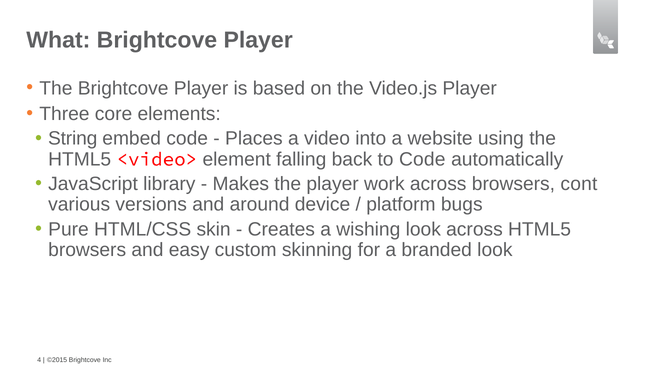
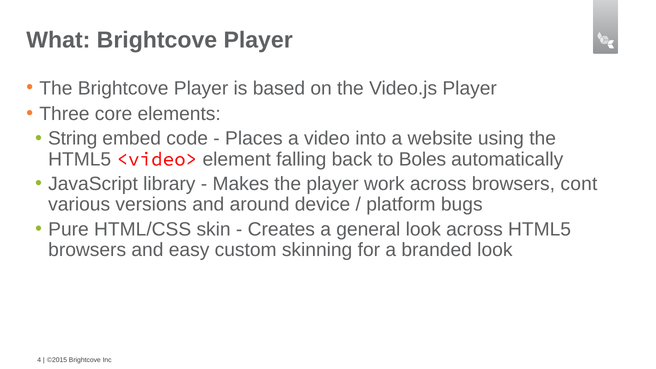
to Code: Code -> Boles
wishing: wishing -> general
